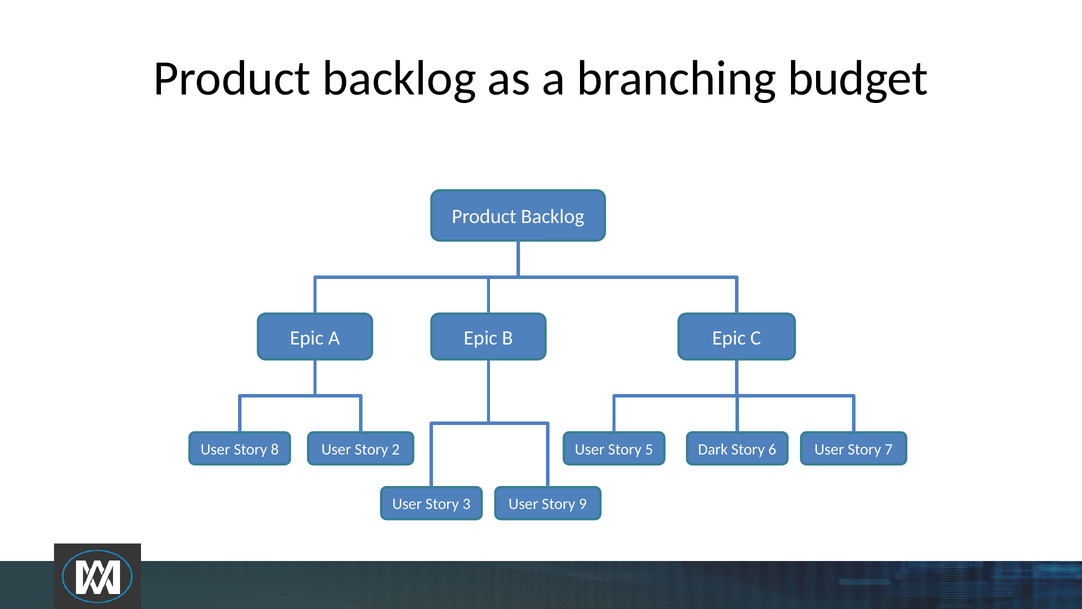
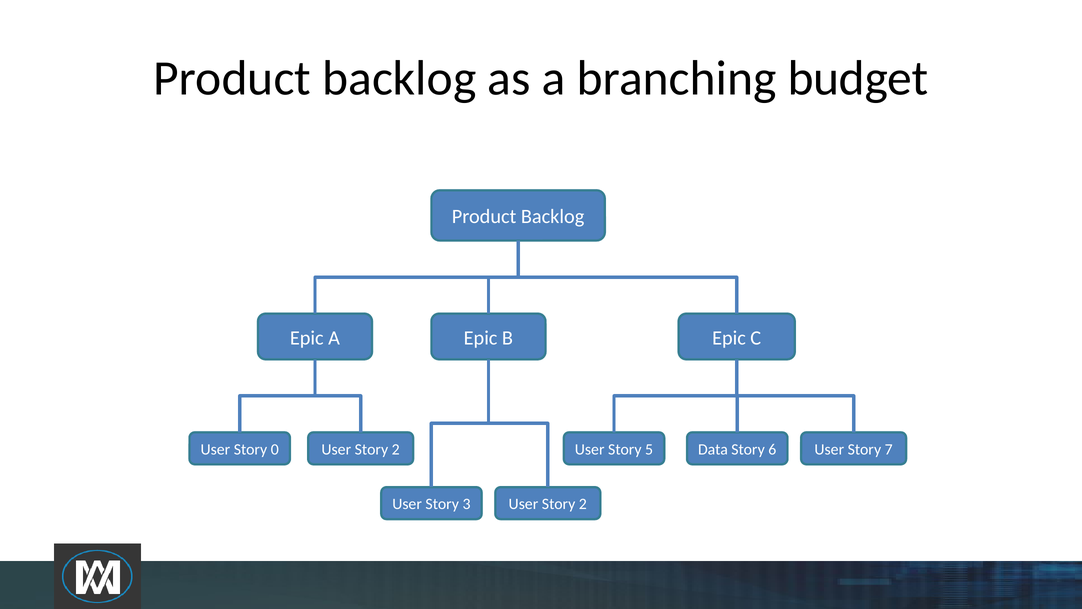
8: 8 -> 0
Dark: Dark -> Data
9 at (583, 504): 9 -> 2
